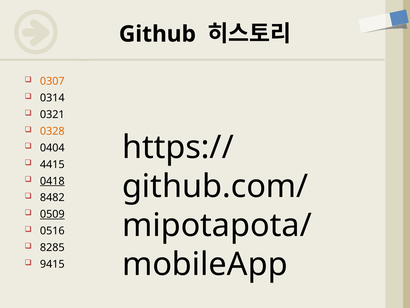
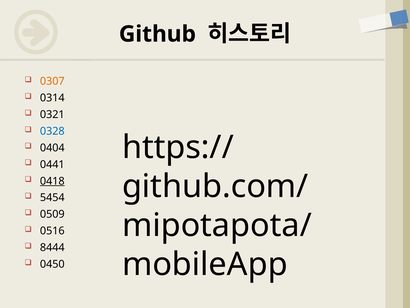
0328 colour: orange -> blue
4415: 4415 -> 0441
8482: 8482 -> 5454
0509 underline: present -> none
8285: 8285 -> 8444
9415: 9415 -> 0450
